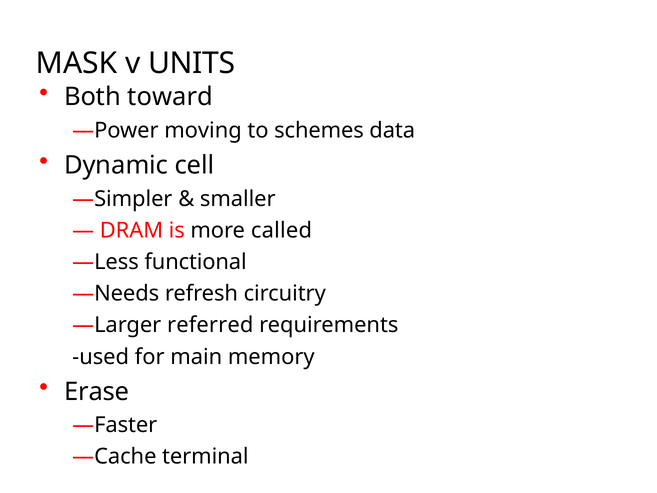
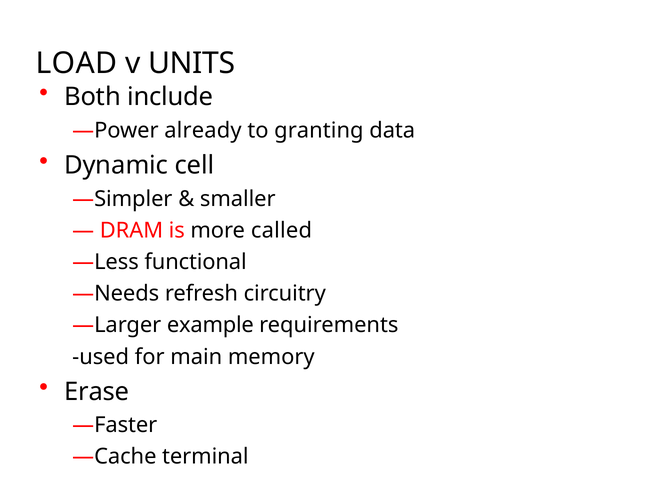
MASK: MASK -> LOAD
toward: toward -> include
moving: moving -> already
schemes: schemes -> granting
referred: referred -> example
